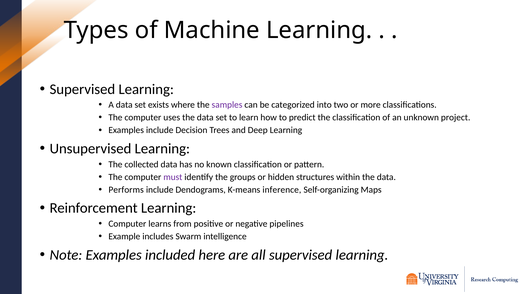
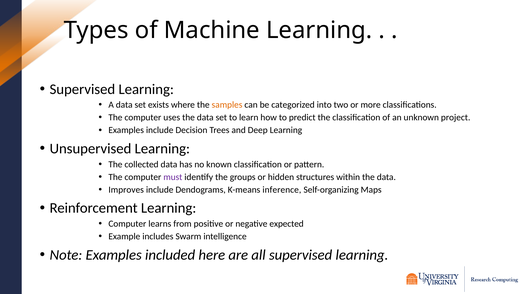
samples colour: purple -> orange
Performs: Performs -> Improves
pipelines: pipelines -> expected
